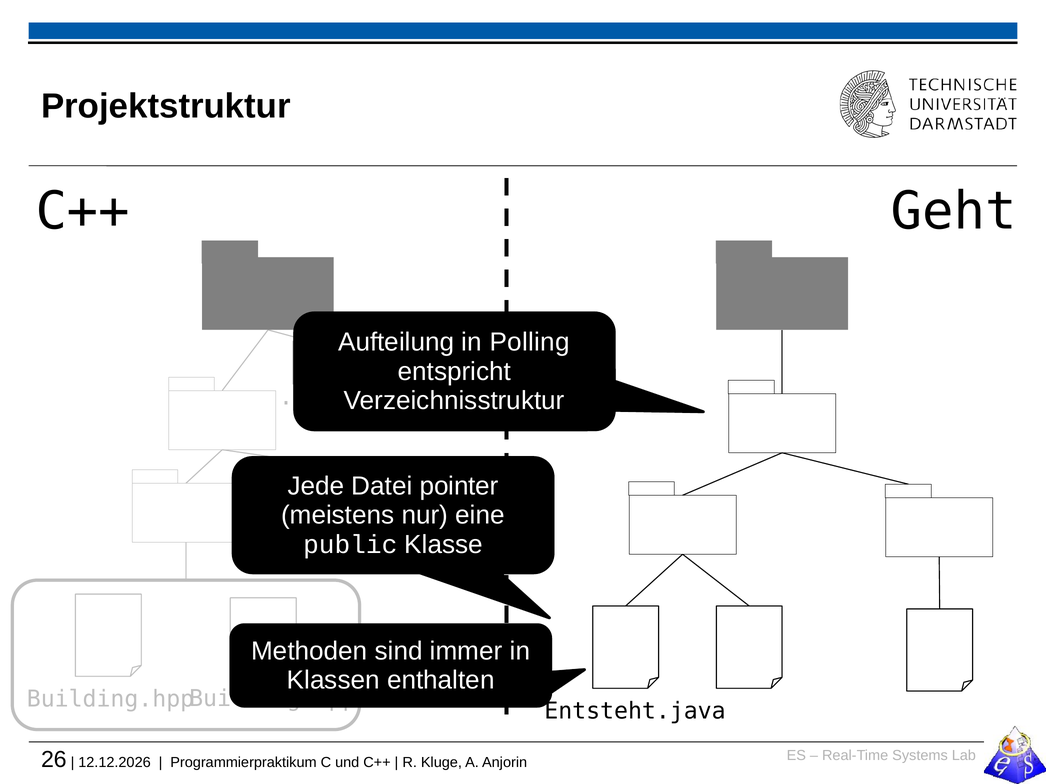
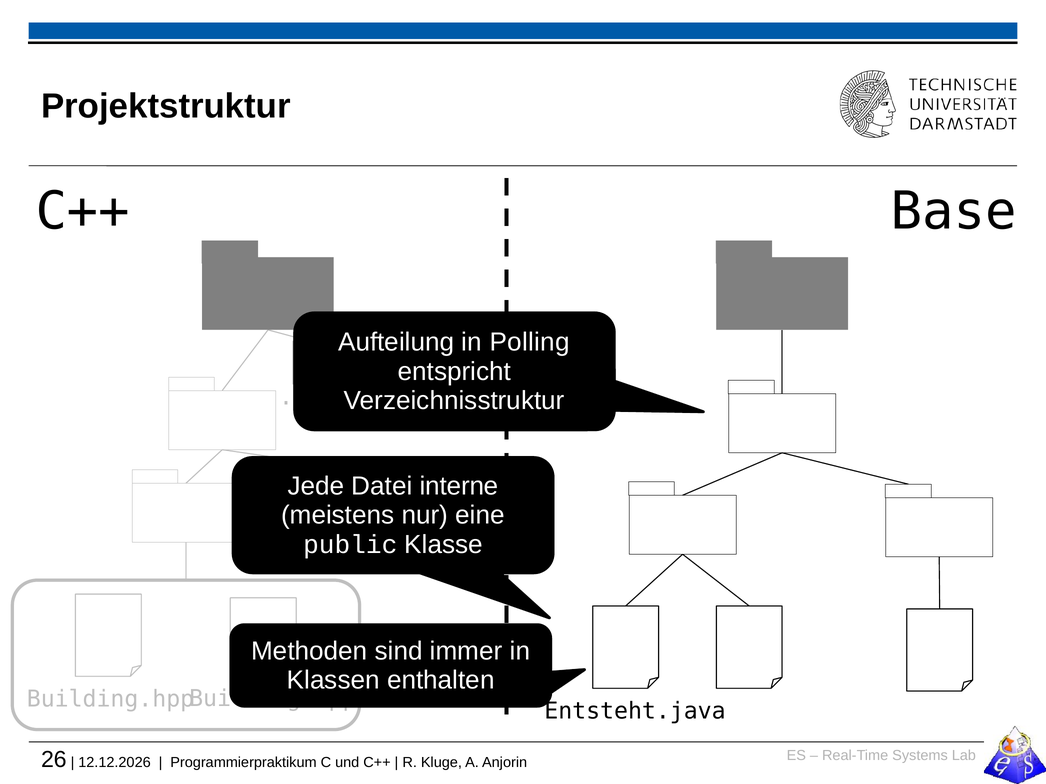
Geht: Geht -> Base
pointer: pointer -> interne
